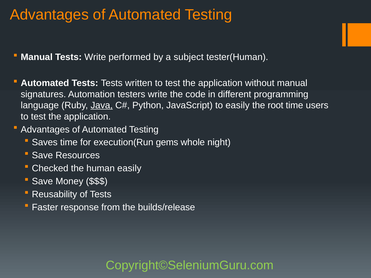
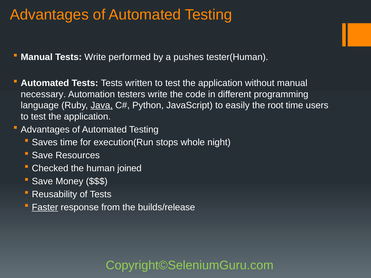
subject: subject -> pushes
signatures: signatures -> necessary
gems: gems -> stops
human easily: easily -> joined
Faster underline: none -> present
